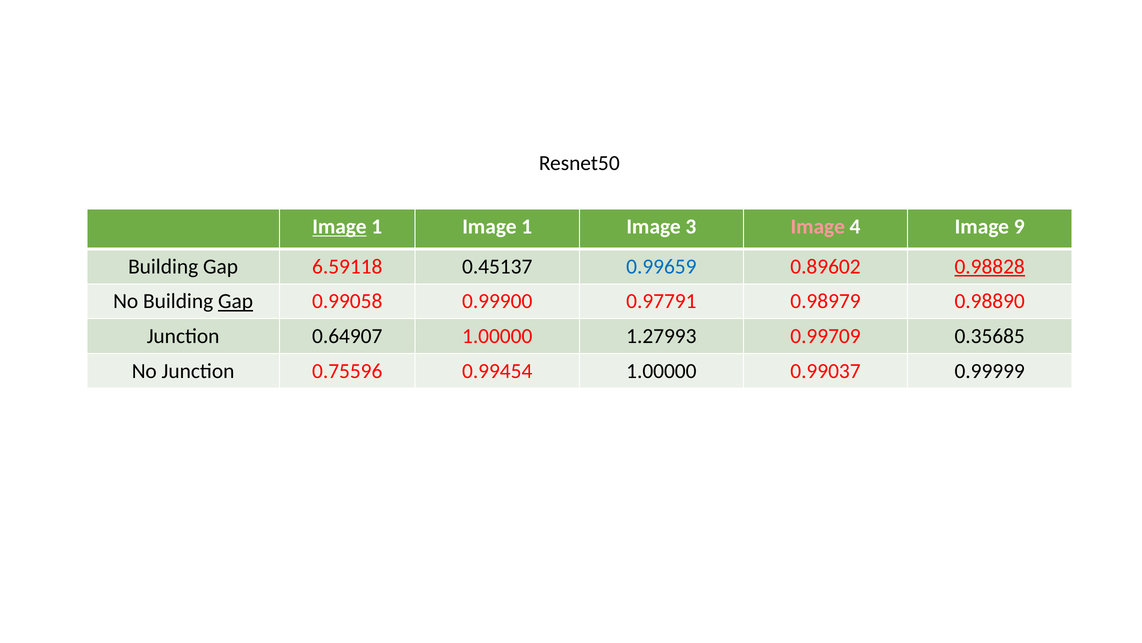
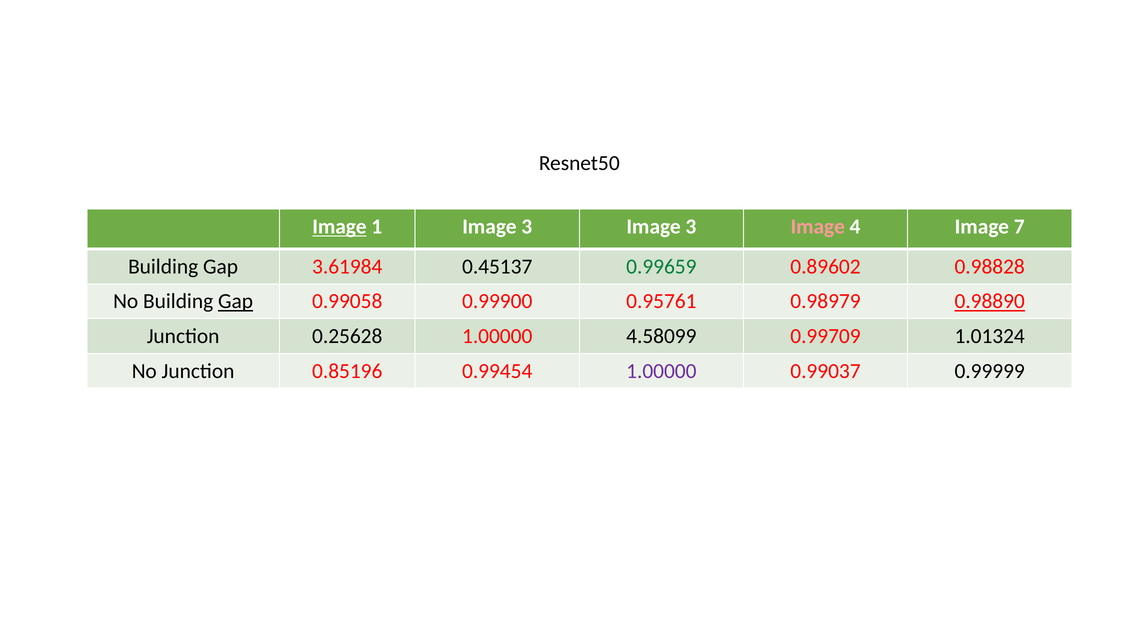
1 Image 1: 1 -> 3
9: 9 -> 7
6.59118: 6.59118 -> 3.61984
0.99659 colour: blue -> green
0.98828 underline: present -> none
0.97791: 0.97791 -> 0.95761
0.98890 underline: none -> present
0.64907: 0.64907 -> 0.25628
1.27993: 1.27993 -> 4.58099
0.35685: 0.35685 -> 1.01324
0.75596: 0.75596 -> 0.85196
1.00000 at (661, 371) colour: black -> purple
